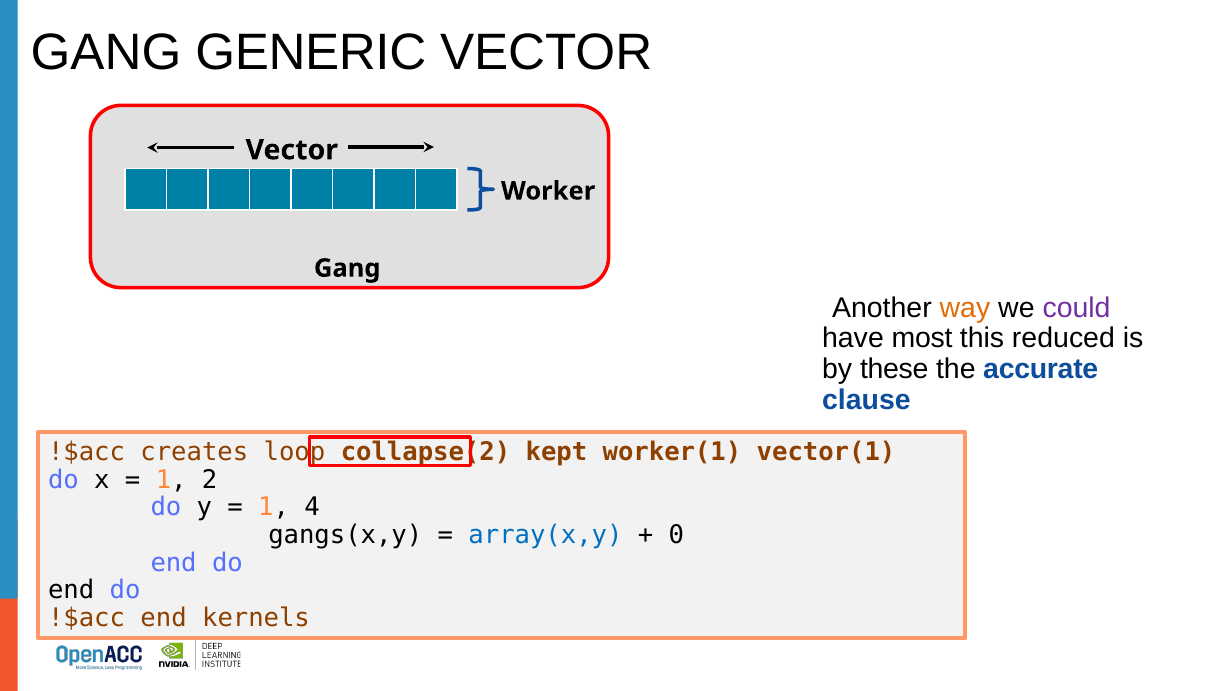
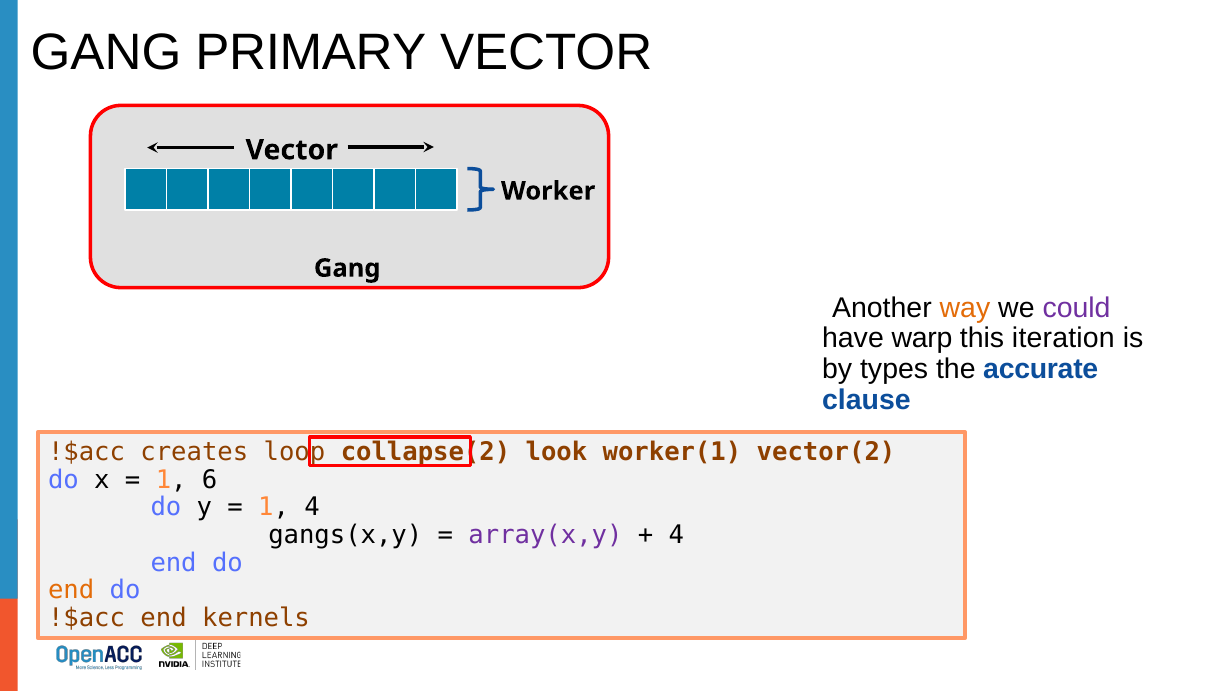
GENERIC: GENERIC -> PRIMARY
most: most -> warp
reduced: reduced -> iteration
these: these -> types
kept: kept -> look
vector(1: vector(1 -> vector(2
2: 2 -> 6
array(x,y colour: blue -> purple
0 at (676, 535): 0 -> 4
end at (71, 591) colour: black -> orange
